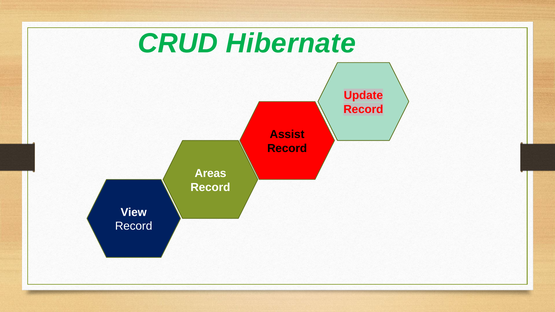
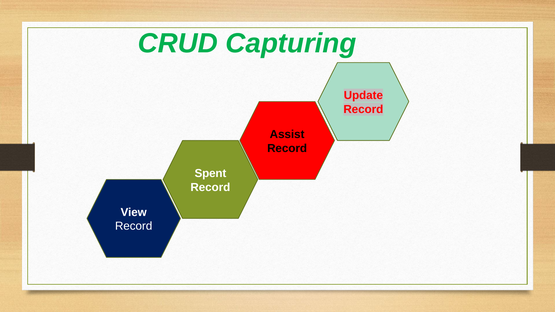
Hibernate: Hibernate -> Capturing
Areas: Areas -> Spent
